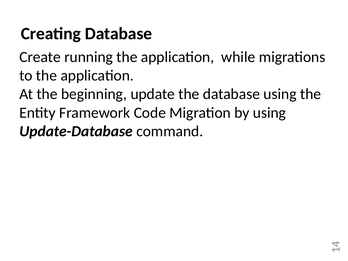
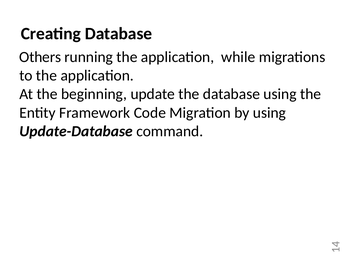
Create: Create -> Others
